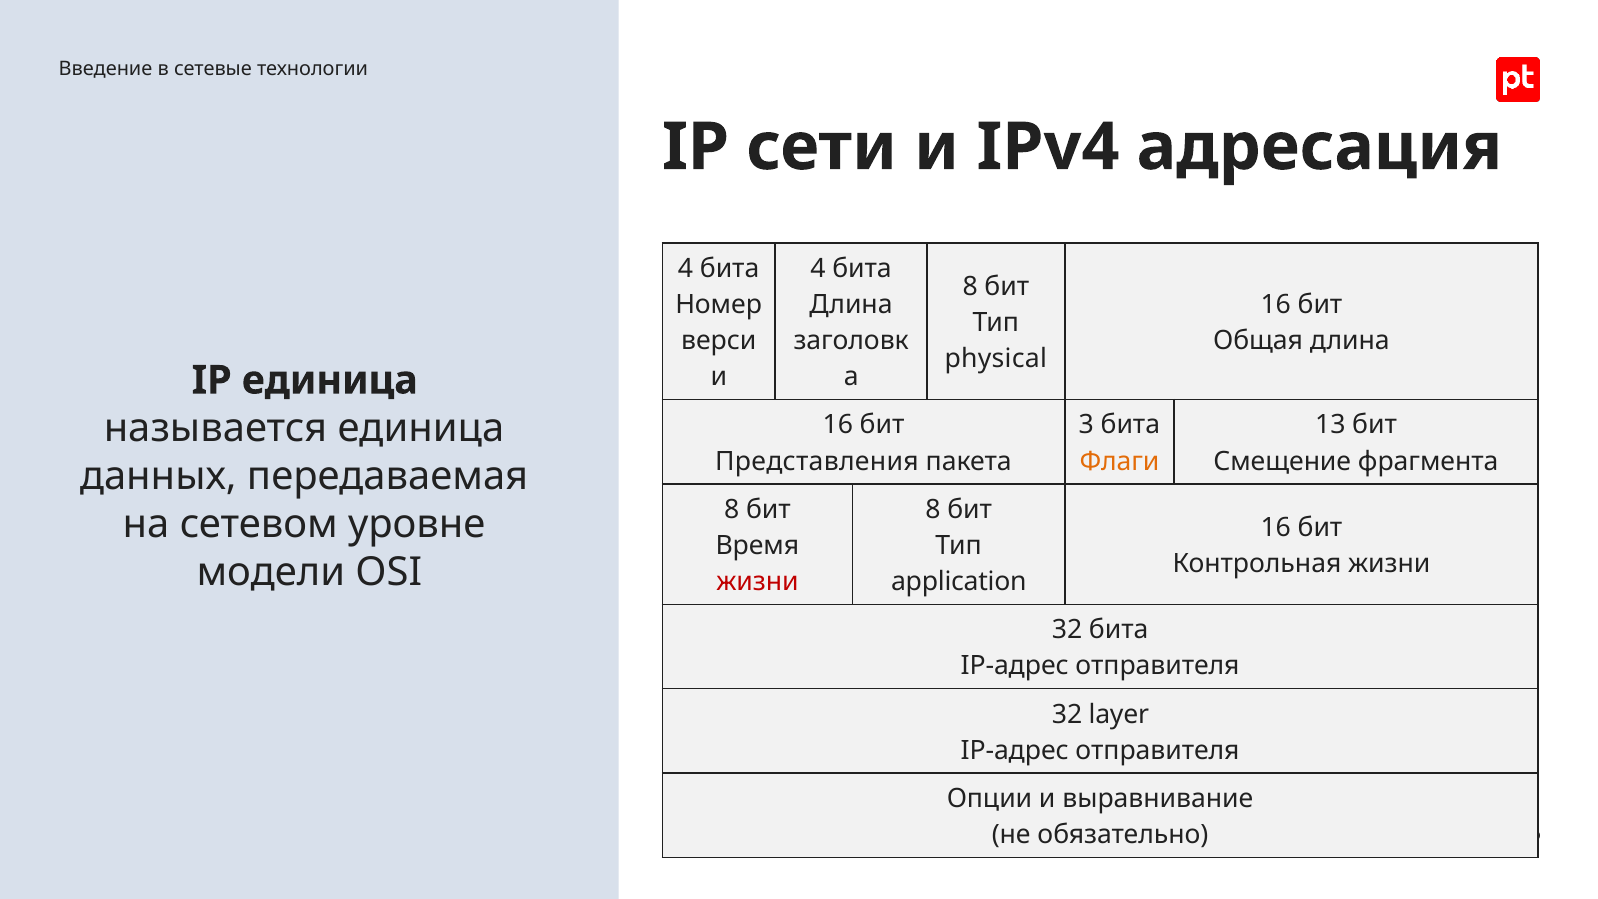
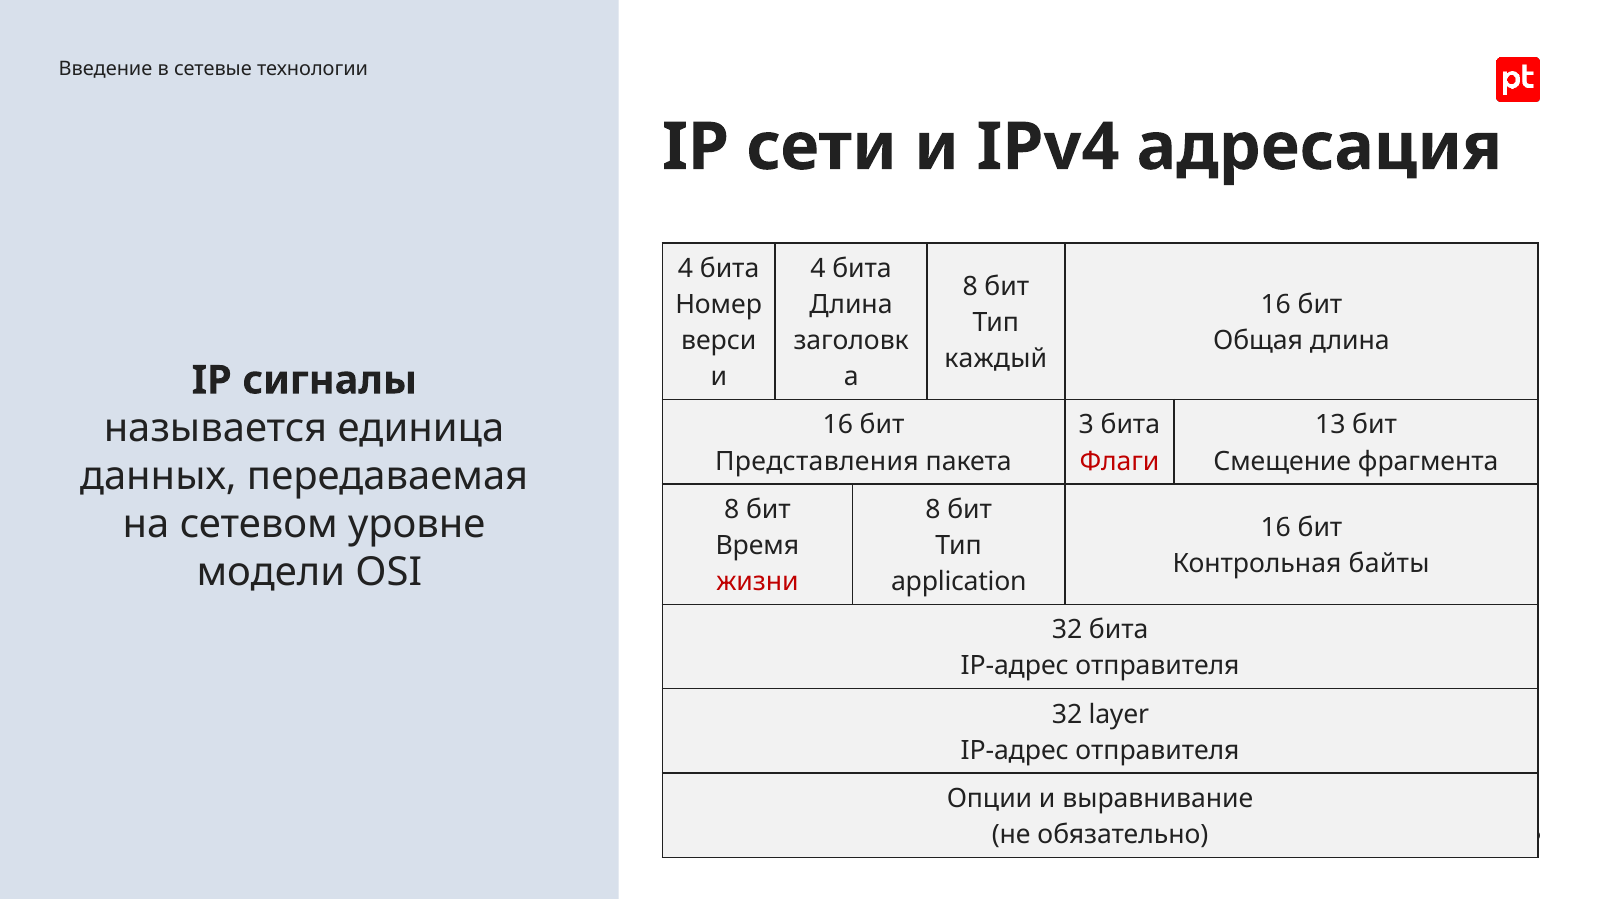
physical: physical -> каждый
IP единица: единица -> сигналы
Флаги colour: orange -> red
Контрольная жизни: жизни -> байты
